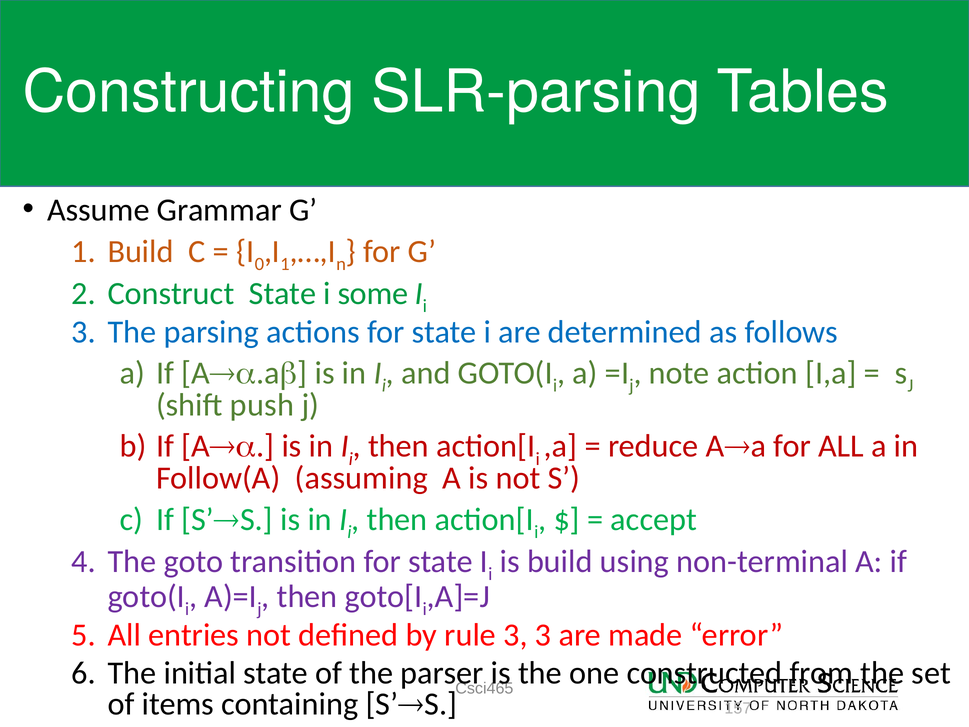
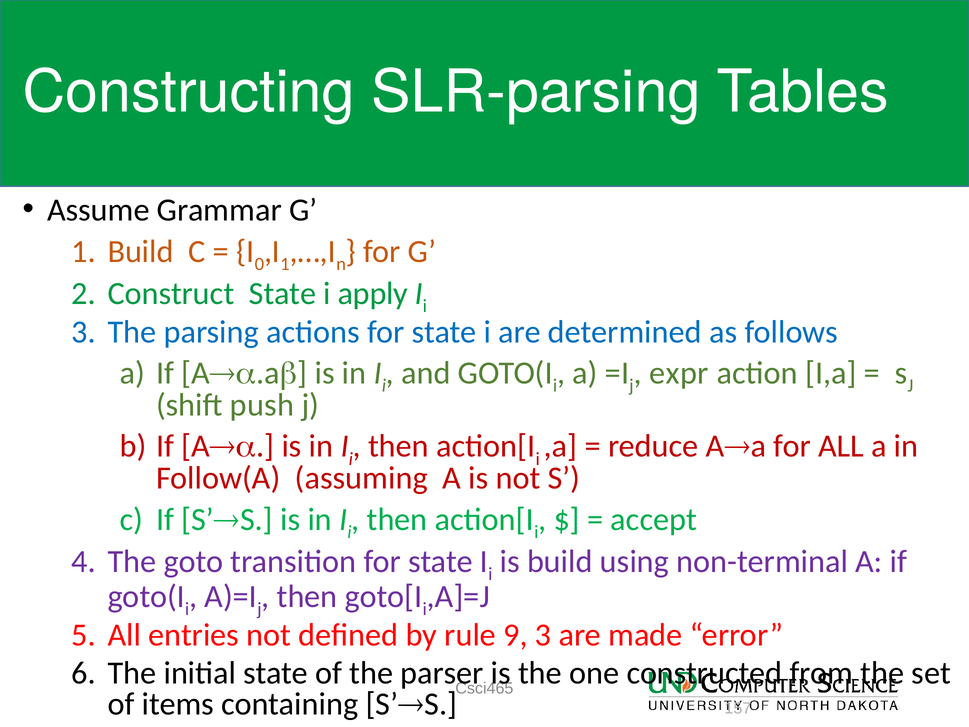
some: some -> apply
note: note -> expr
rule 3: 3 -> 9
